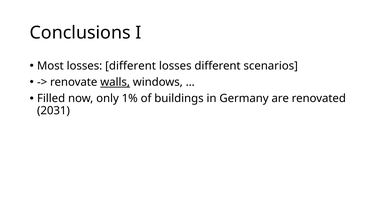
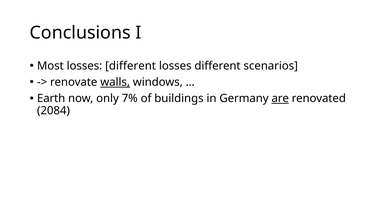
Filled: Filled -> Earth
1%: 1% -> 7%
are underline: none -> present
2031: 2031 -> 2084
